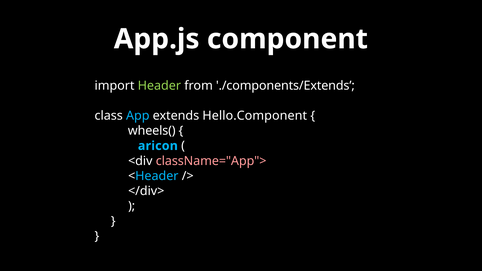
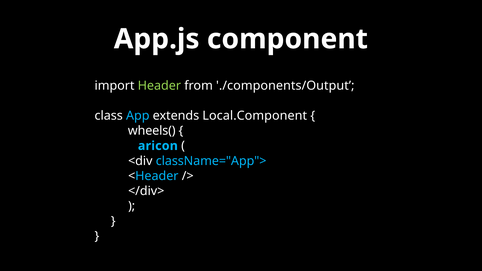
./components/Extends: ./components/Extends -> ./components/Output
Hello.Component: Hello.Component -> Local.Component
className="App"> colour: pink -> light blue
